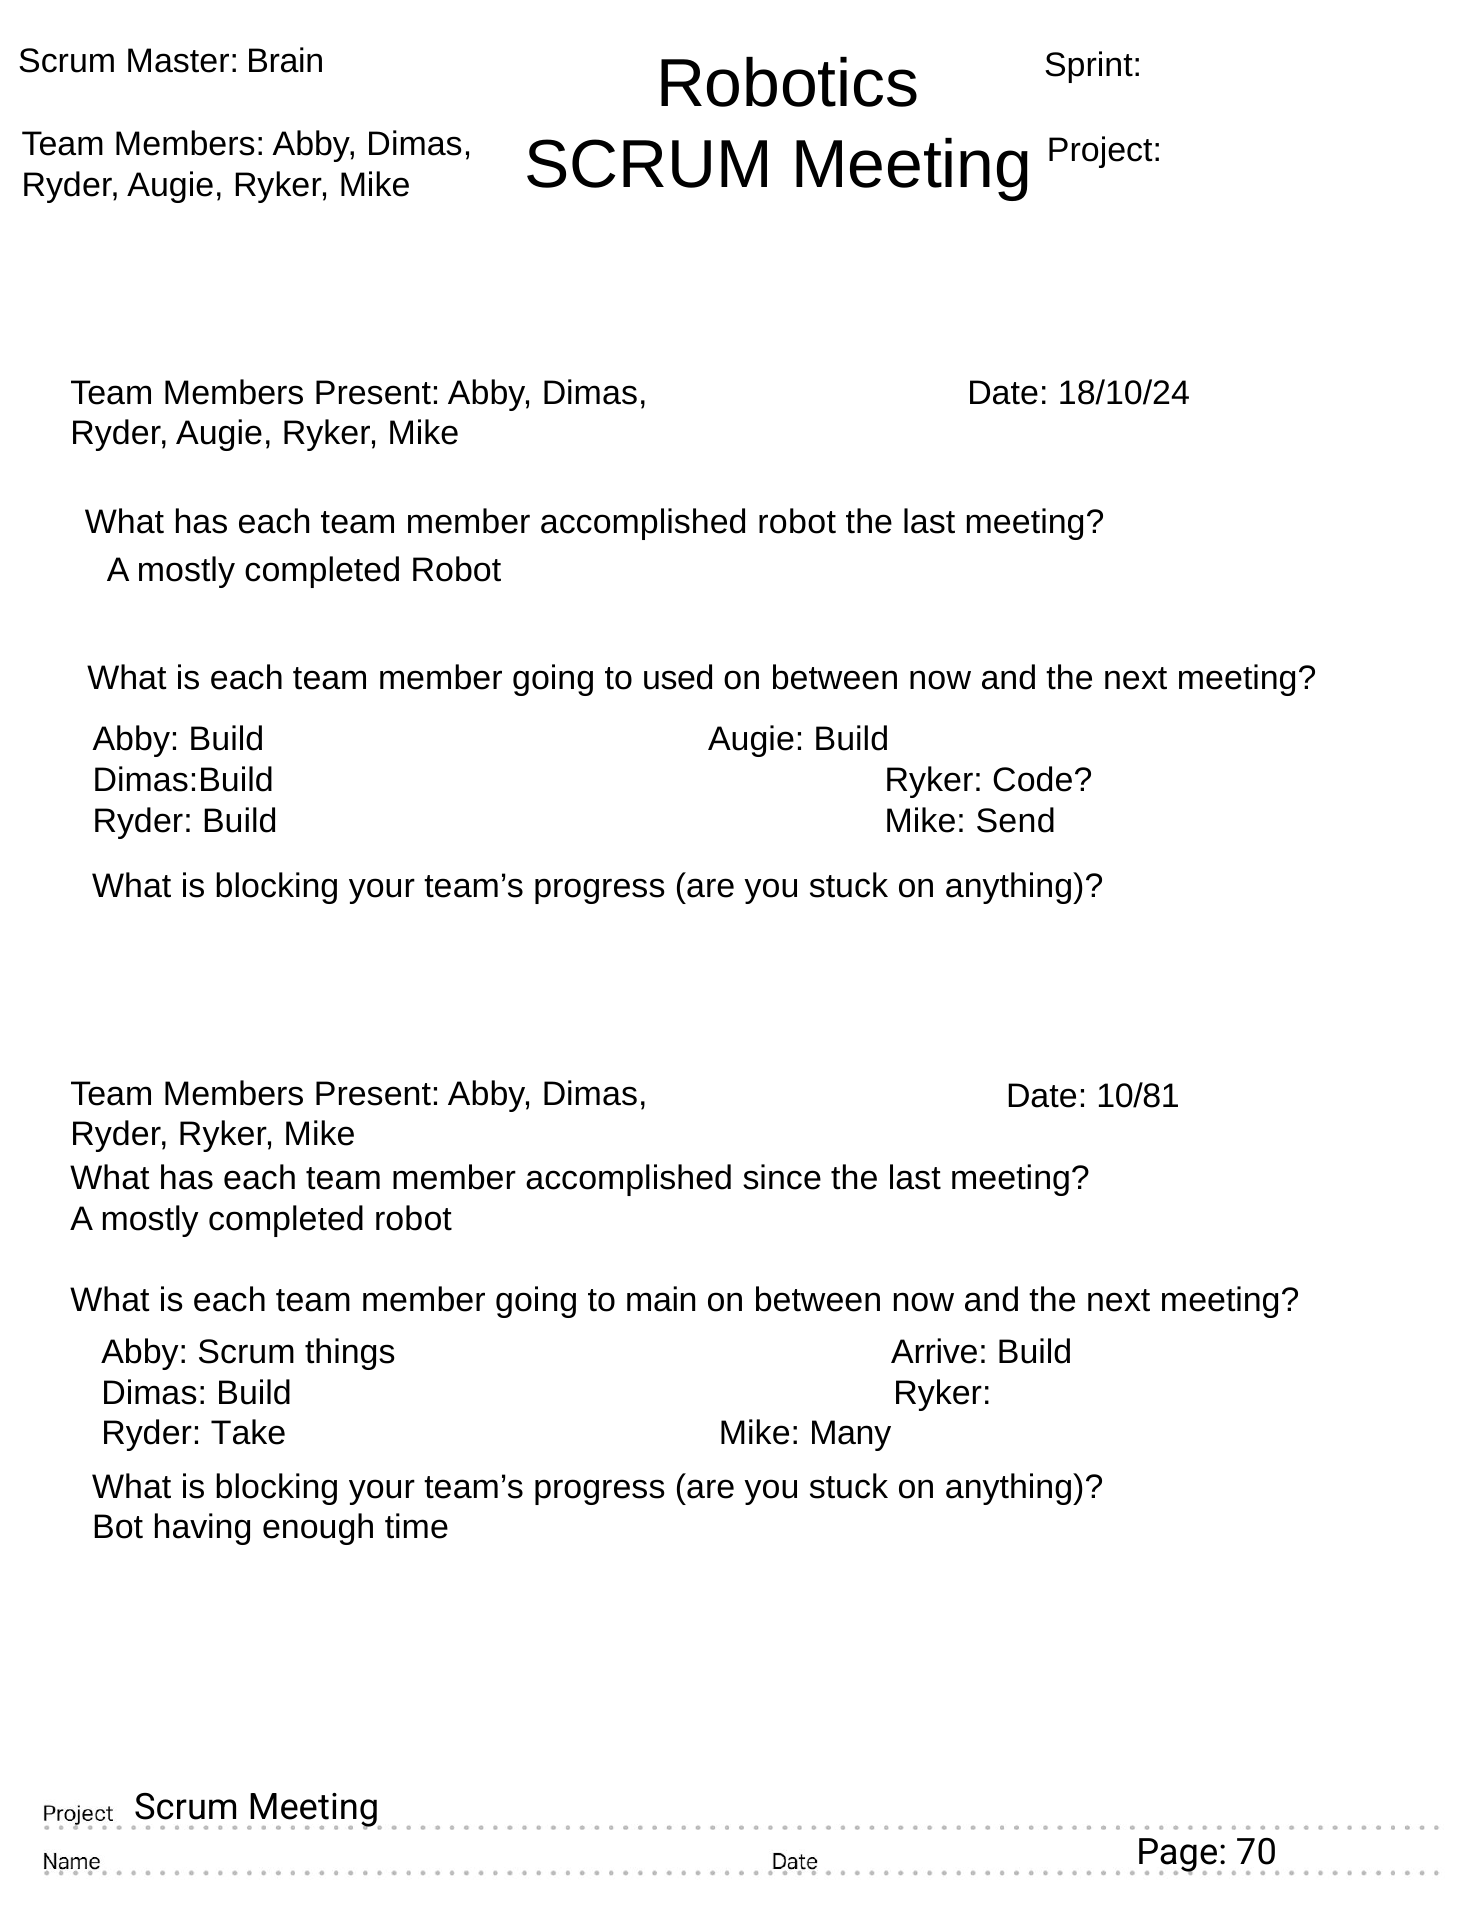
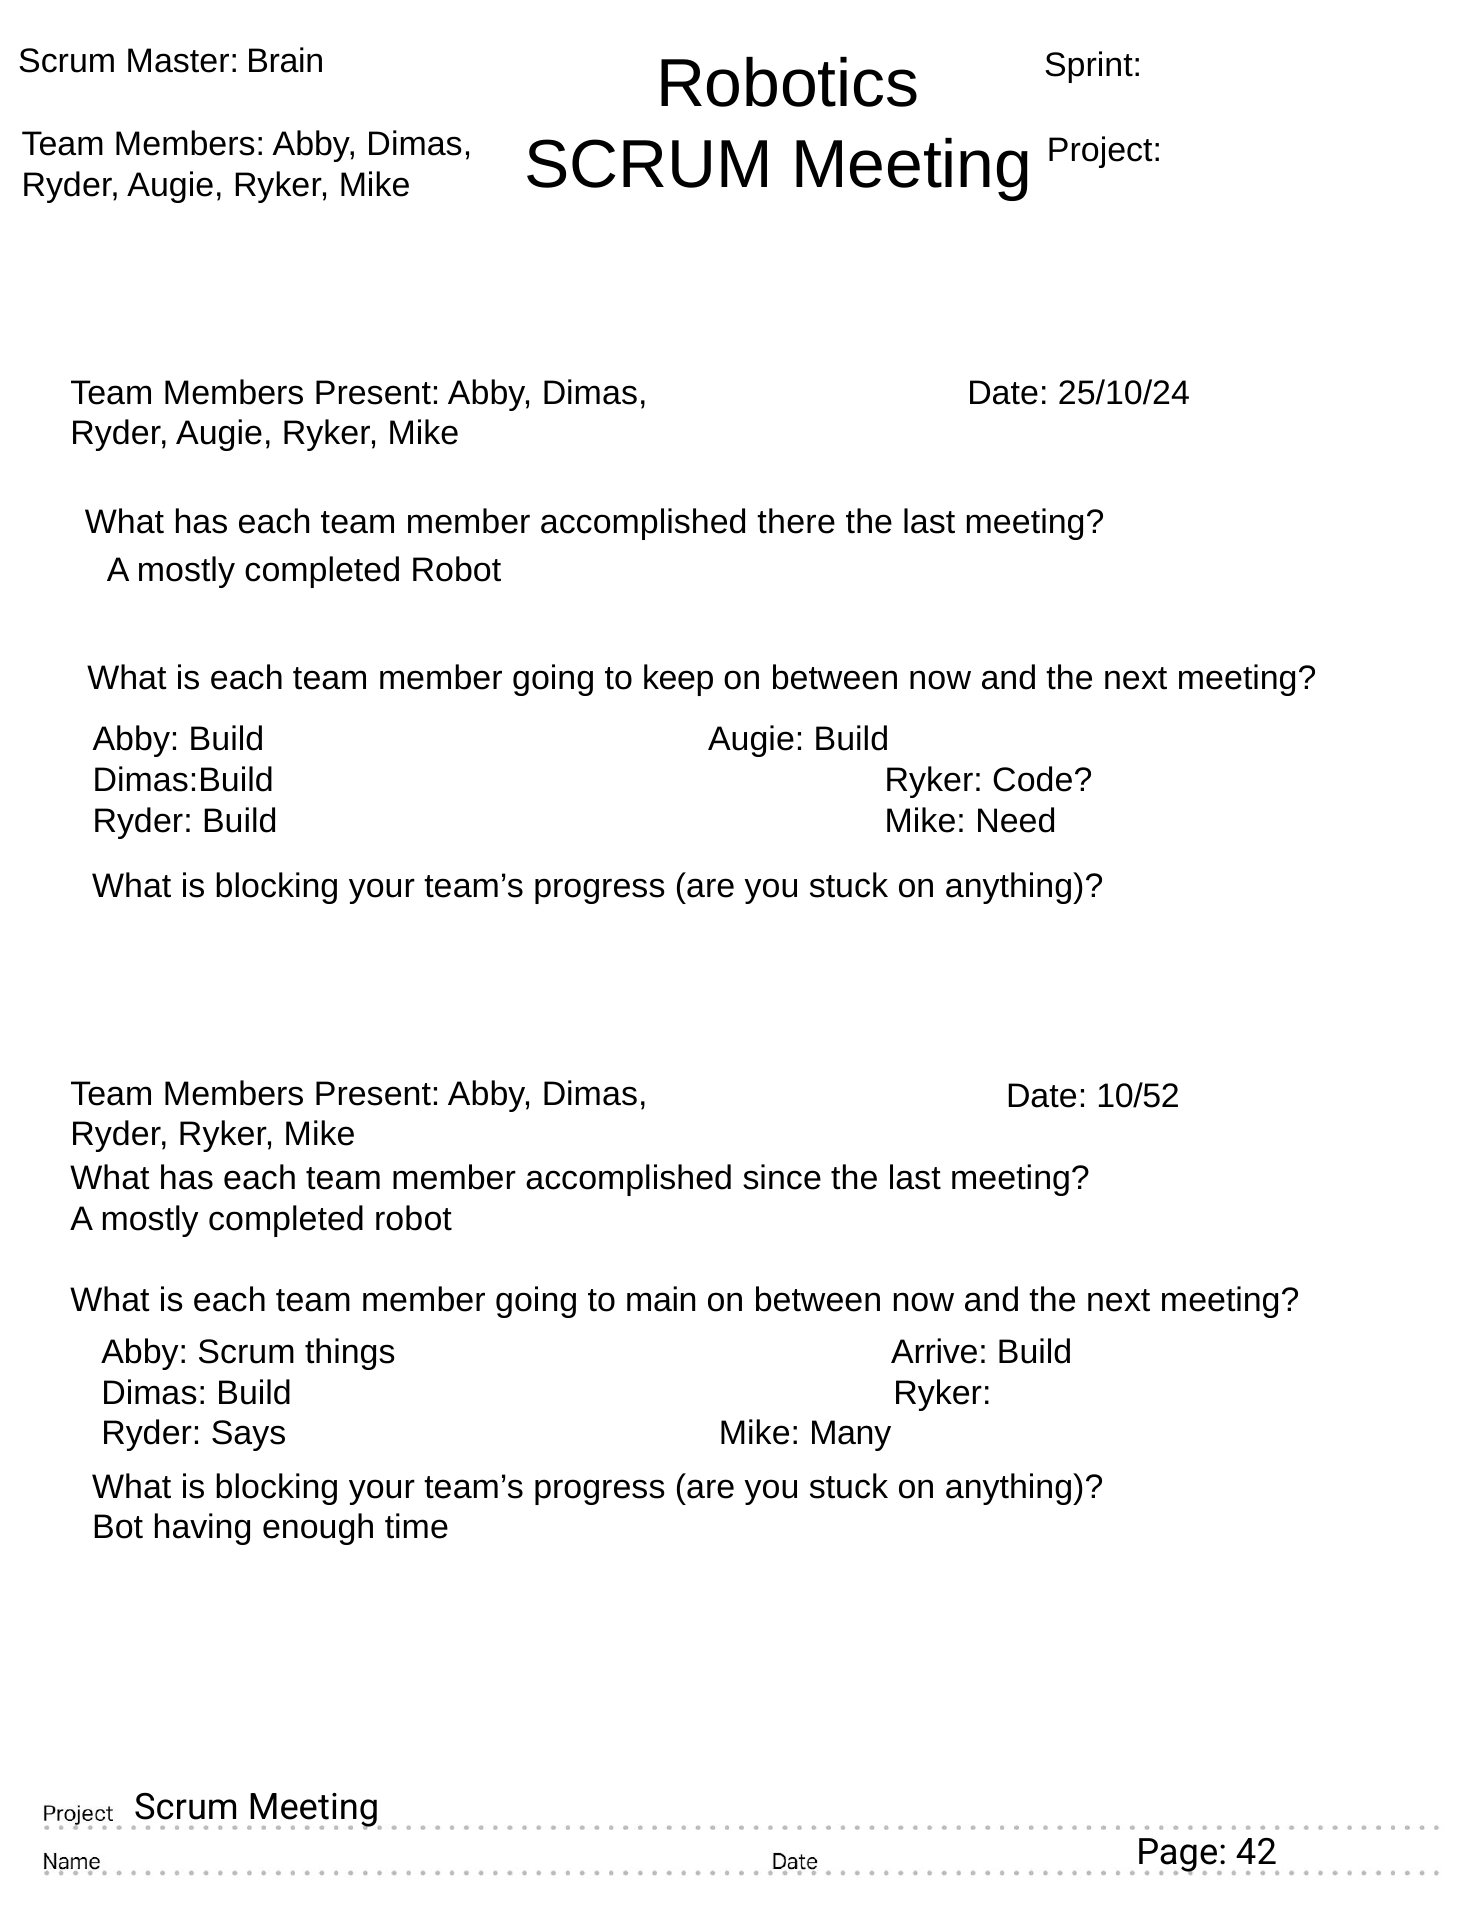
18/10/24: 18/10/24 -> 25/10/24
accomplished robot: robot -> there
used: used -> keep
Send: Send -> Need
10/81: 10/81 -> 10/52
Take: Take -> Says
70: 70 -> 42
